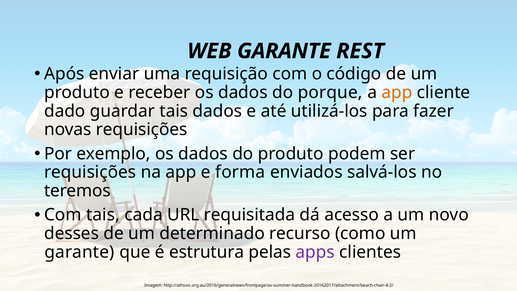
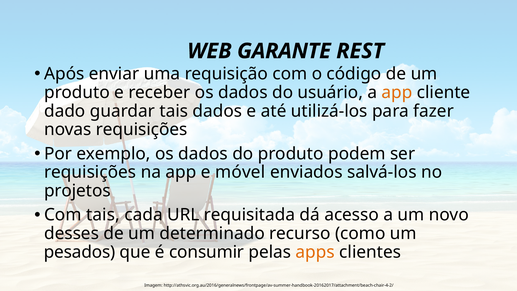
porque: porque -> usuário
forma: forma -> móvel
teremos: teremos -> projetos
garante at (79, 252): garante -> pesados
estrutura: estrutura -> consumir
apps colour: purple -> orange
